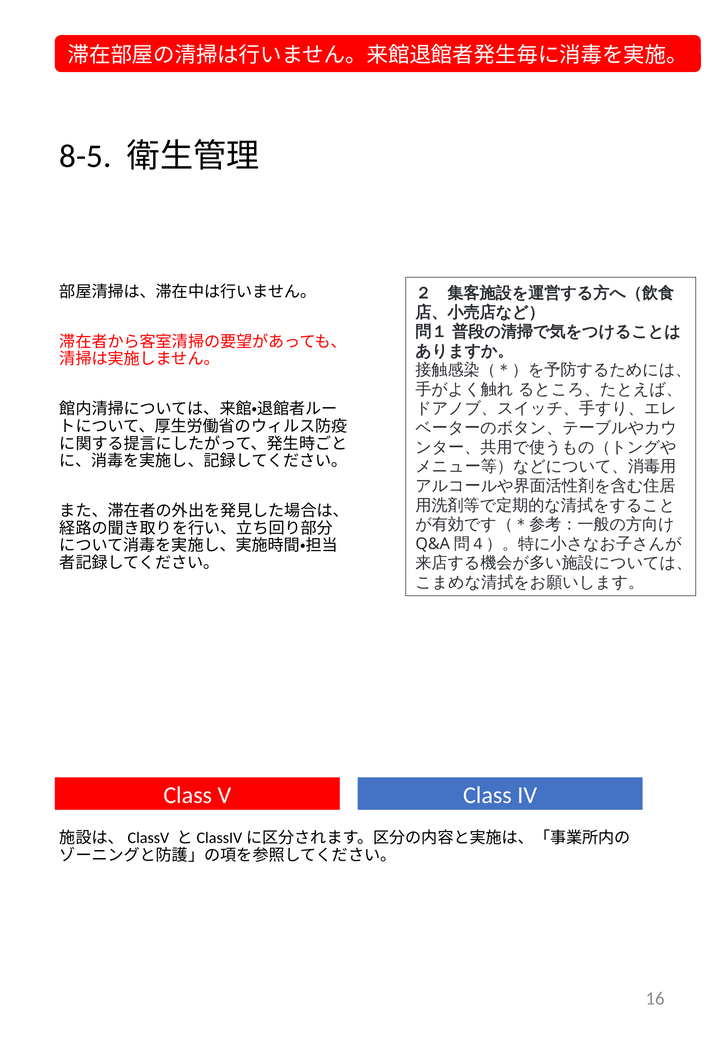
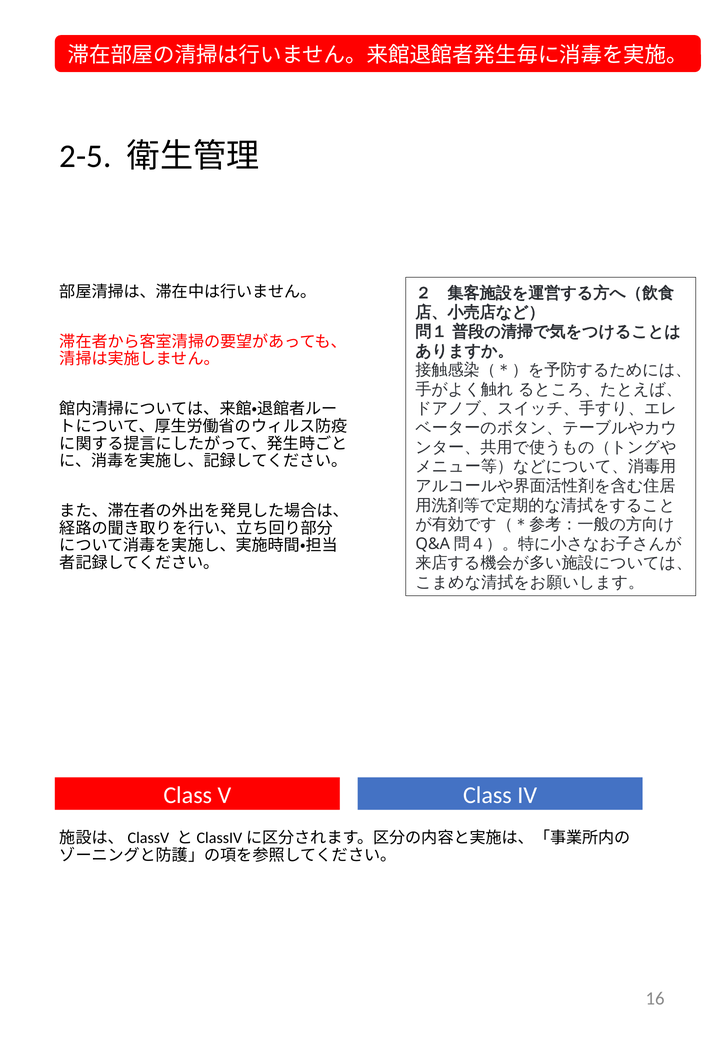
8-5: 8-5 -> 2-5
